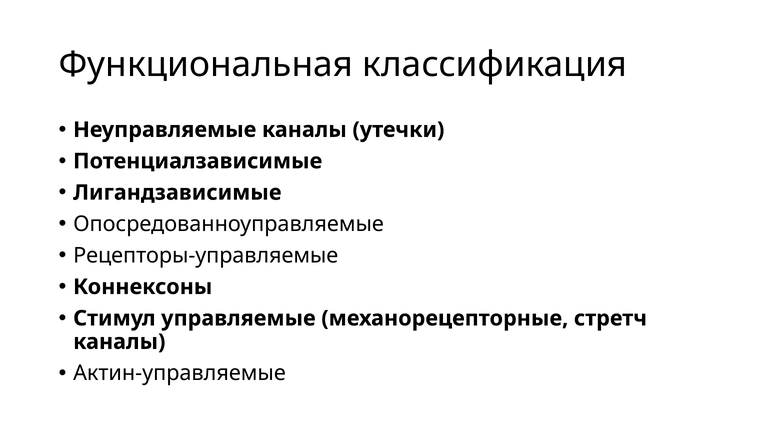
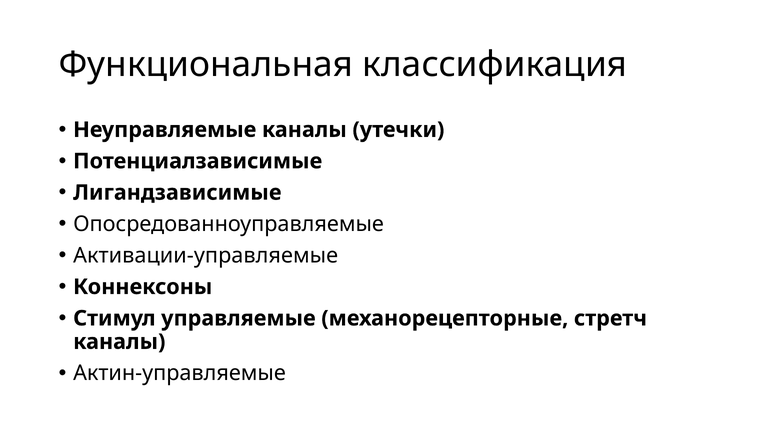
Рецепторы-управляемые: Рецепторы-управляемые -> Активации-управляемые
